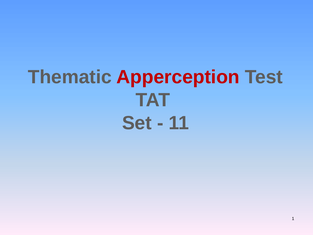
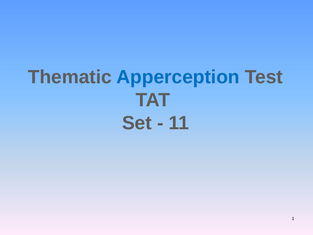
Apperception colour: red -> blue
